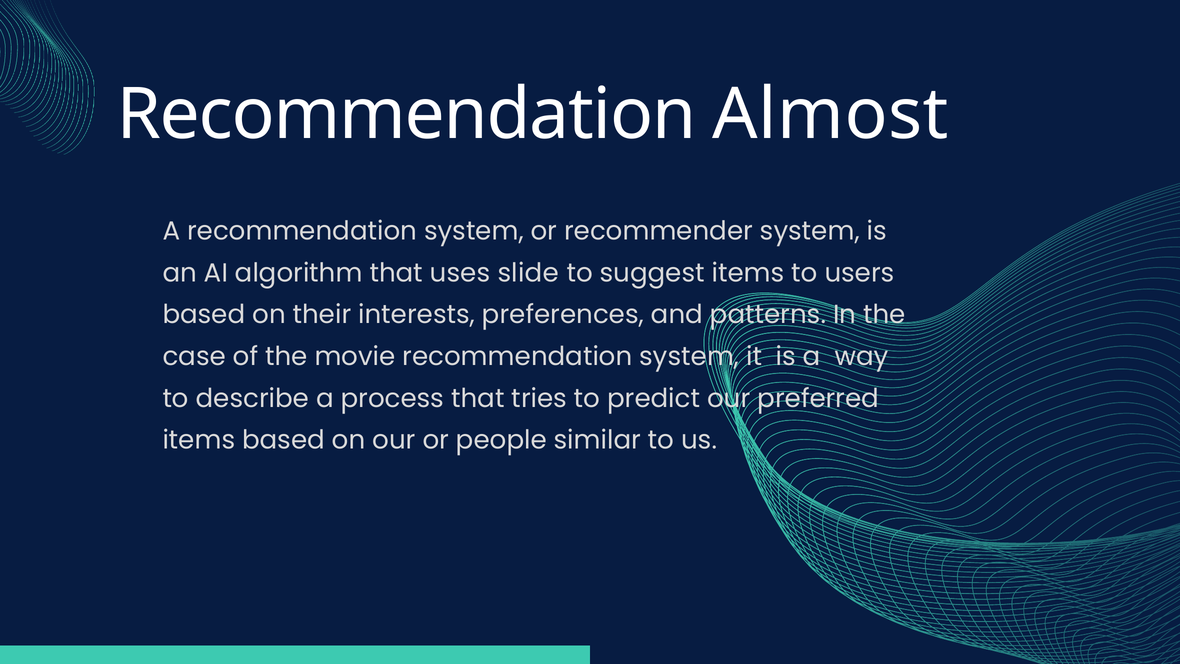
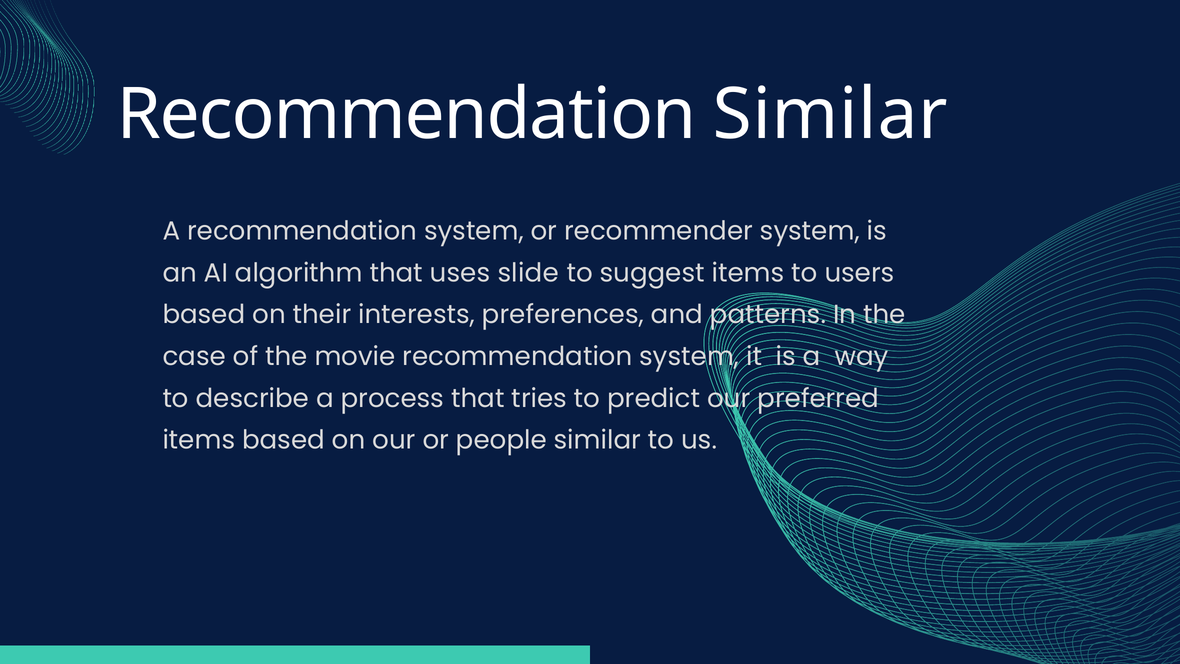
Recommendation Almost: Almost -> Similar
